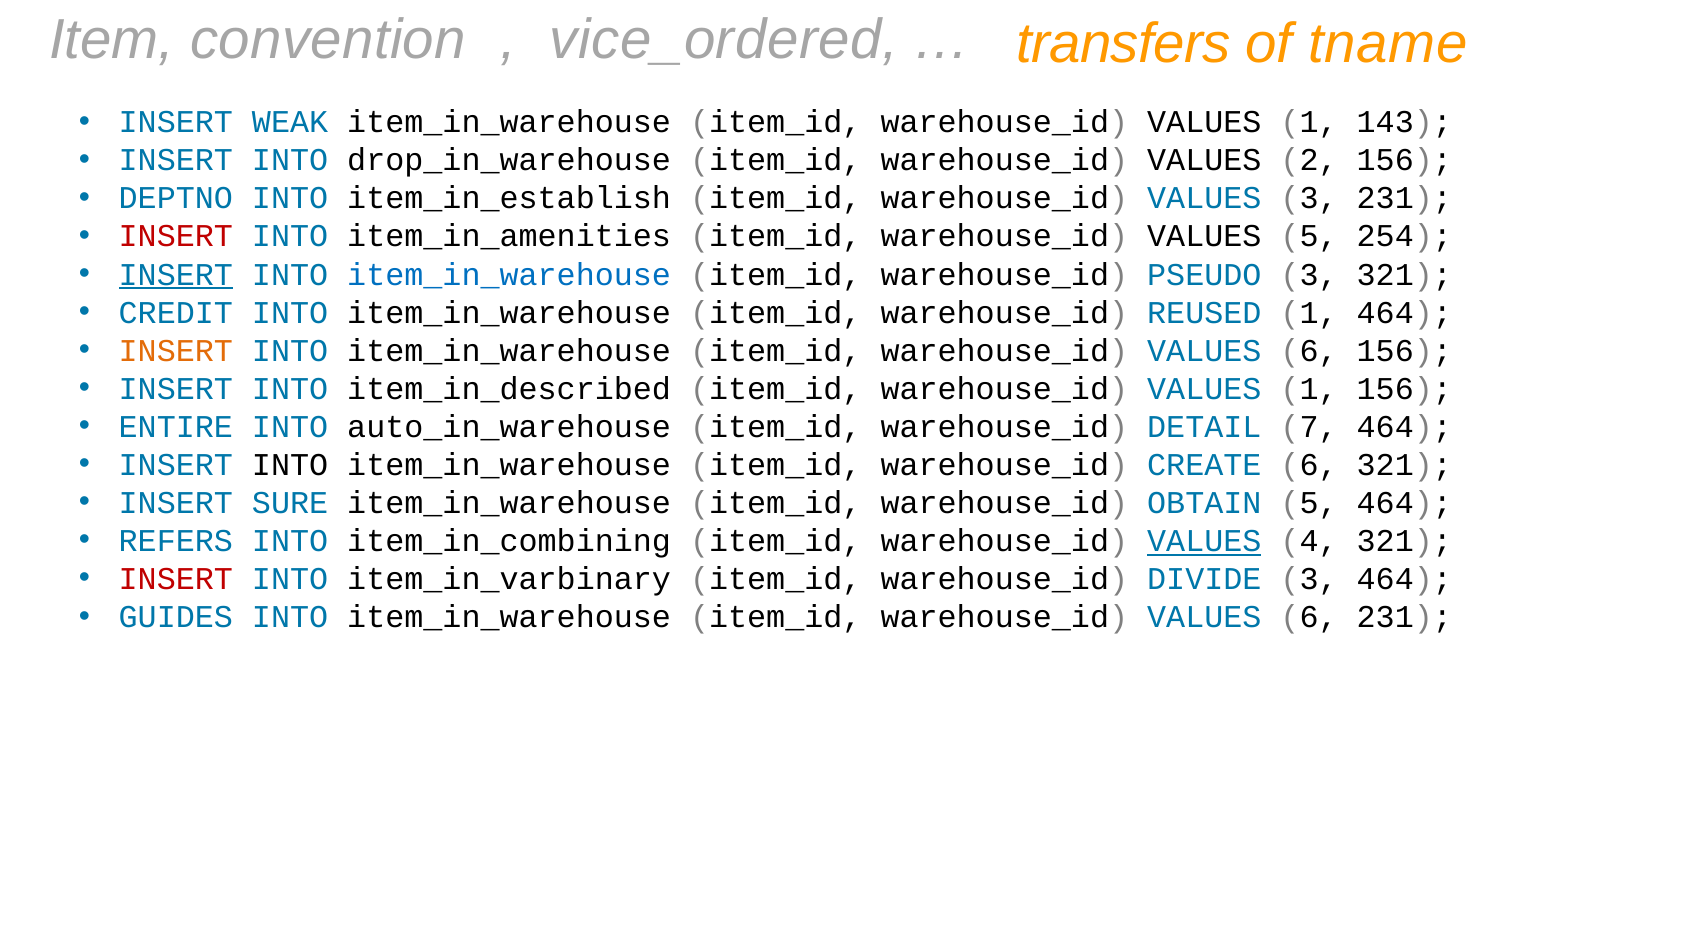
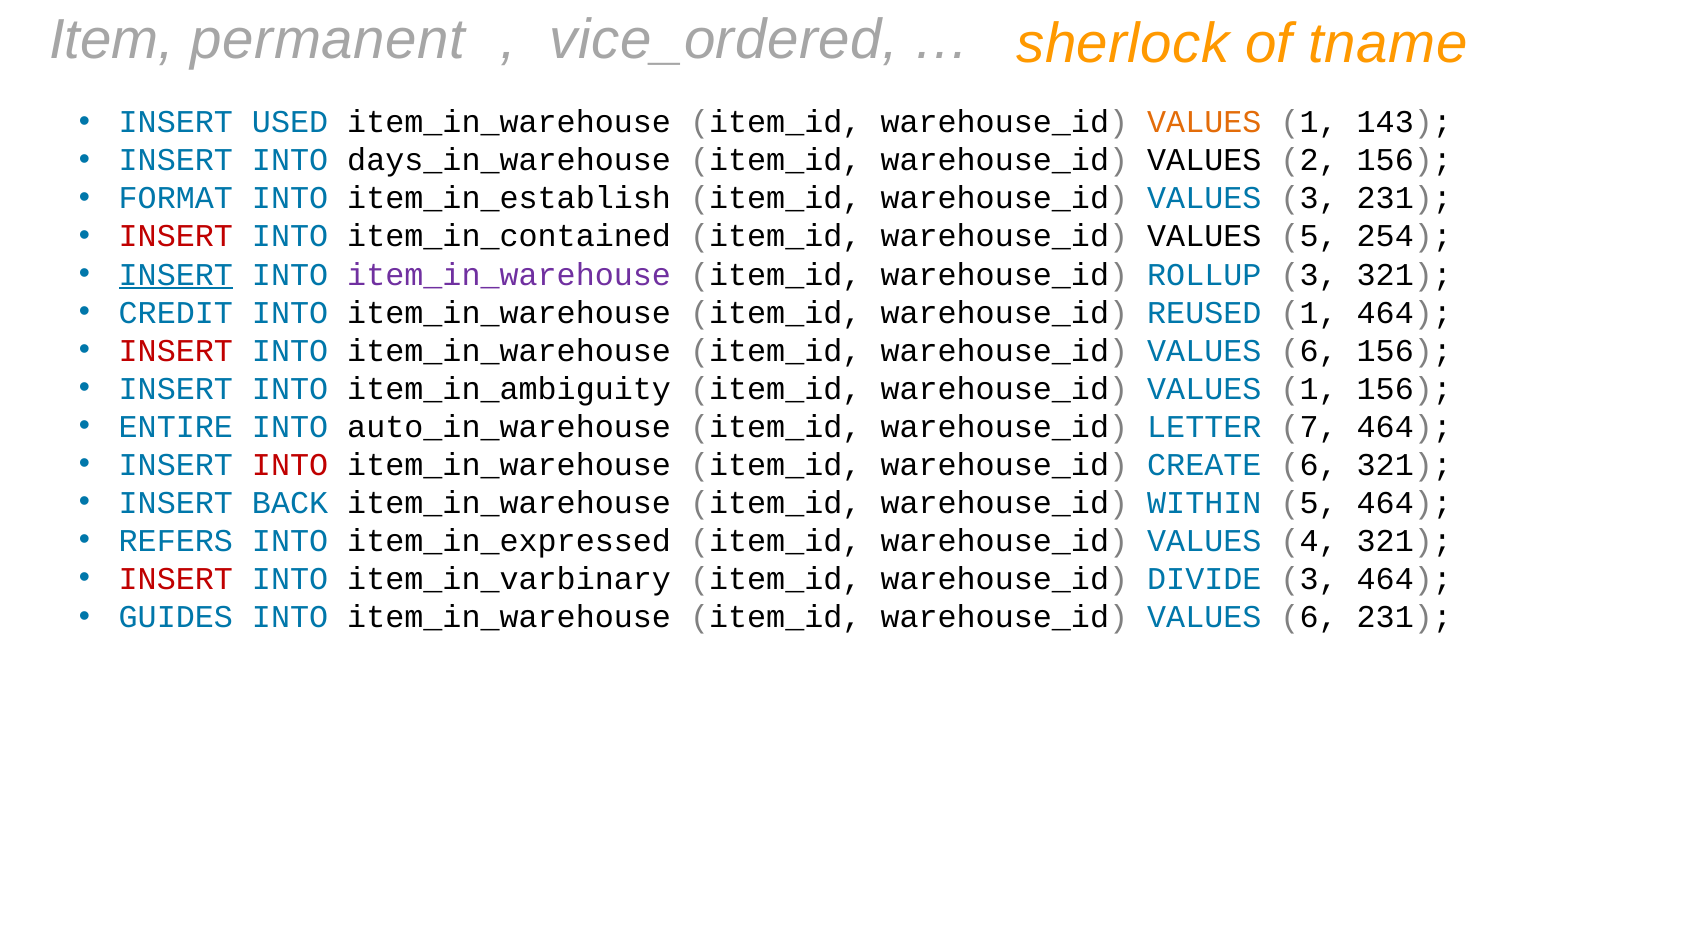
convention: convention -> permanent
transfers: transfers -> sherlock
WEAK: WEAK -> USED
VALUES at (1204, 122) colour: black -> orange
drop_in_warehouse: drop_in_warehouse -> days_in_warehouse
DEPTNO: DEPTNO -> FORMAT
item_in_amenities: item_in_amenities -> item_in_contained
item_in_warehouse at (509, 275) colour: blue -> purple
PSEUDO: PSEUDO -> ROLLUP
INSERT at (176, 351) colour: orange -> red
item_in_described: item_in_described -> item_in_ambiguity
DETAIL: DETAIL -> LETTER
INTO at (290, 465) colour: black -> red
SURE: SURE -> BACK
OBTAIN: OBTAIN -> WITHIN
item_in_combining: item_in_combining -> item_in_expressed
VALUES at (1204, 541) underline: present -> none
